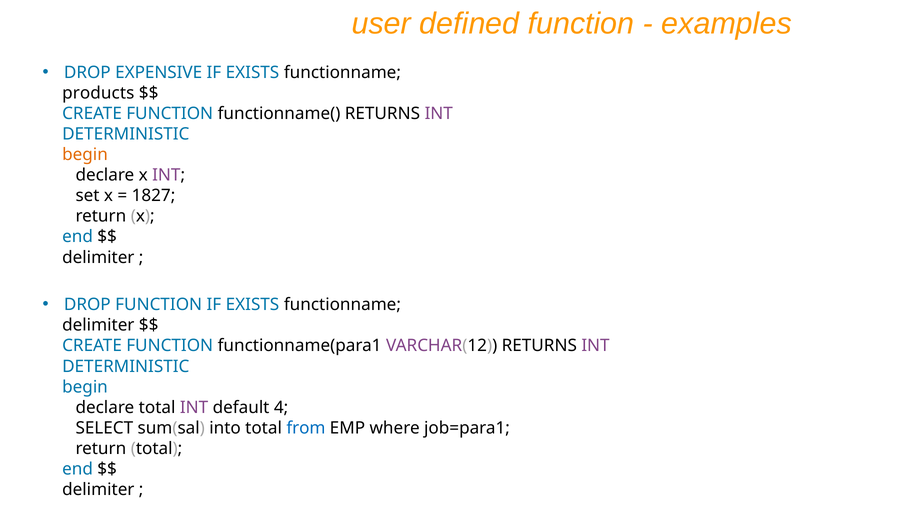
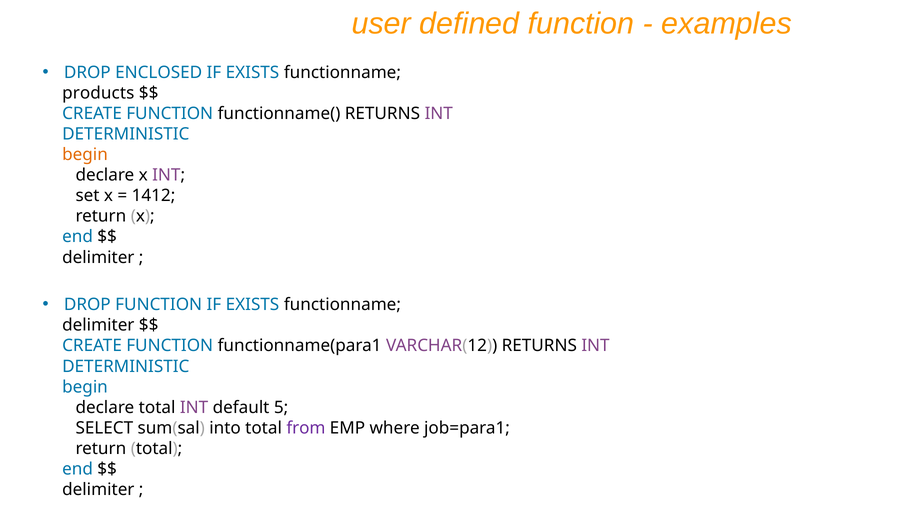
EXPENSIVE: EXPENSIVE -> ENCLOSED
1827: 1827 -> 1412
4: 4 -> 5
from colour: blue -> purple
